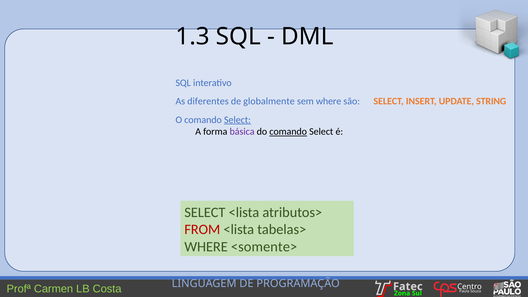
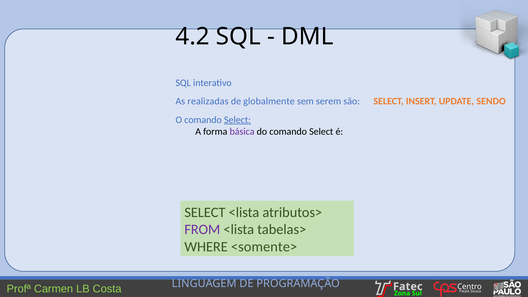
1.3: 1.3 -> 4.2
diferentes: diferentes -> realizadas
sem where: where -> serem
STRING: STRING -> SENDO
comando at (288, 132) underline: present -> none
FROM colour: red -> purple
